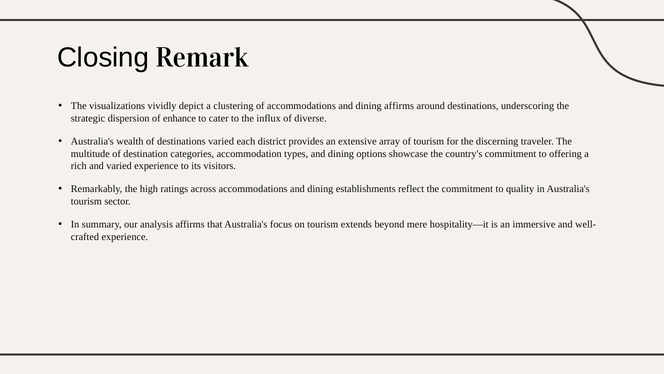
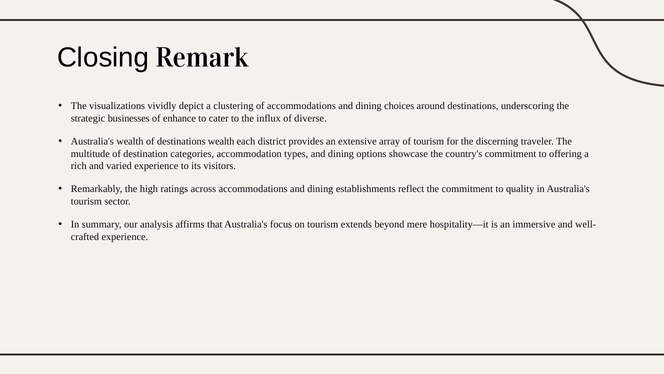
dining affirms: affirms -> choices
dispersion: dispersion -> businesses
destinations varied: varied -> wealth
